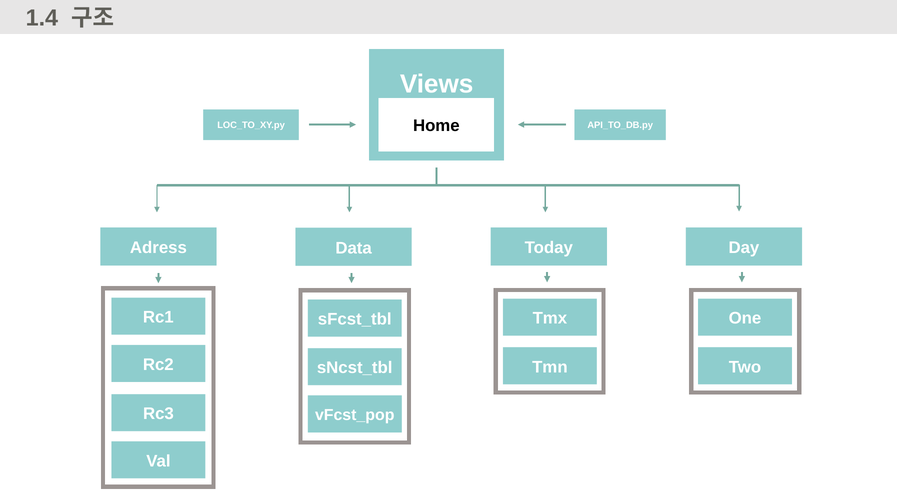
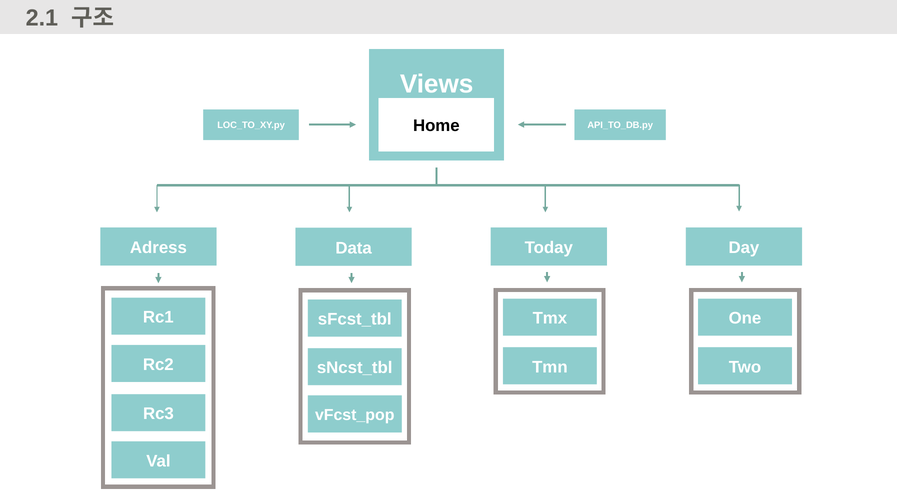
1.4: 1.4 -> 2.1
